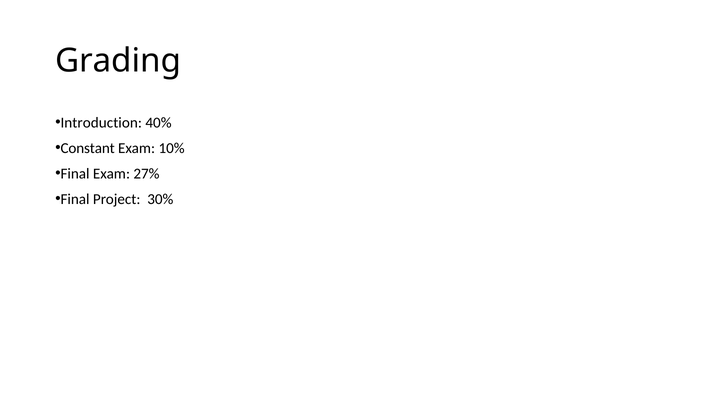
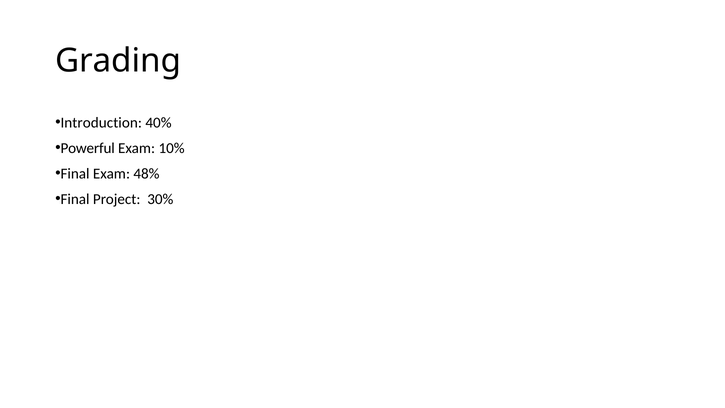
Constant: Constant -> Powerful
27%: 27% -> 48%
